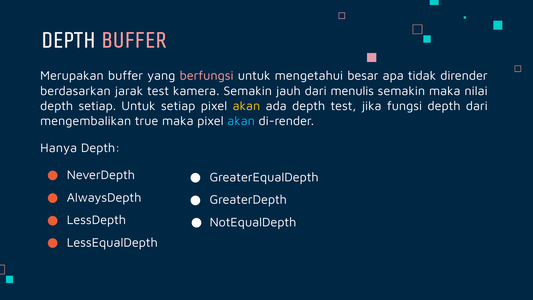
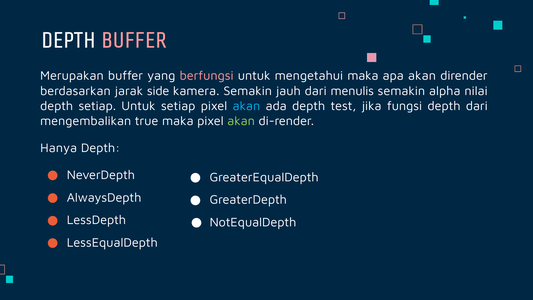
mengetahui besar: besar -> maka
apa tidak: tidak -> akan
jarak test: test -> side
semakin maka: maka -> alpha
akan at (246, 106) colour: yellow -> light blue
akan at (241, 121) colour: light blue -> light green
